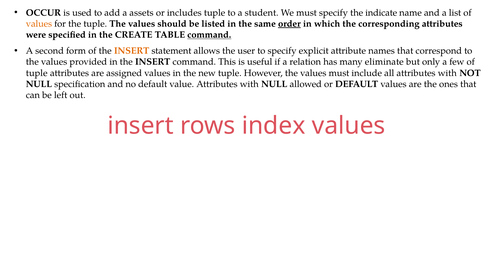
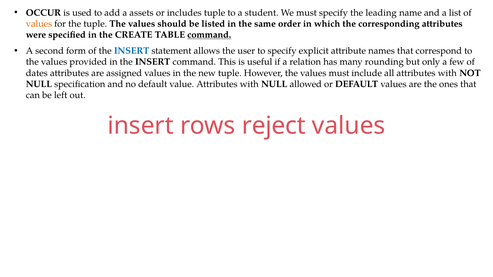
indicate: indicate -> leading
order underline: present -> none
INSERT at (132, 51) colour: orange -> blue
eliminate: eliminate -> rounding
tuple at (37, 73): tuple -> dates
index: index -> reject
